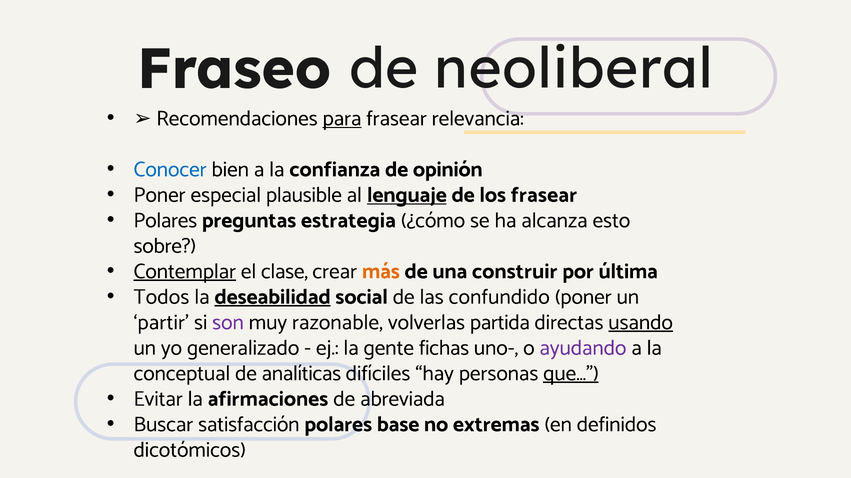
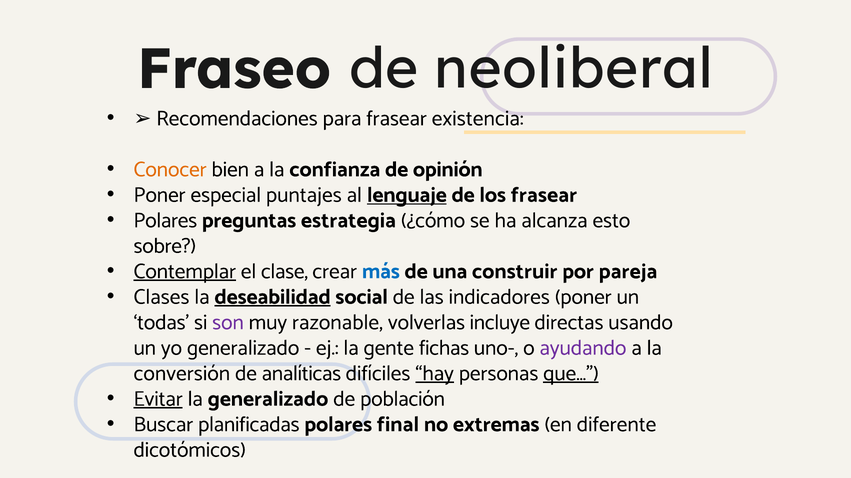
para underline: present -> none
relevancia: relevancia -> existencia
Conocer colour: blue -> orange
plausible: plausible -> puntajes
más colour: orange -> blue
última: última -> pareja
Todos: Todos -> Clases
confundido: confundido -> indicadores
partir: partir -> todas
partida: partida -> incluye
usando underline: present -> none
conceptual: conceptual -> conversión
hay underline: none -> present
Evitar underline: none -> present
la afirmaciones: afirmaciones -> generalizado
abreviada: abreviada -> población
satisfacción: satisfacción -> planificadas
base: base -> final
definidos: definidos -> diferente
